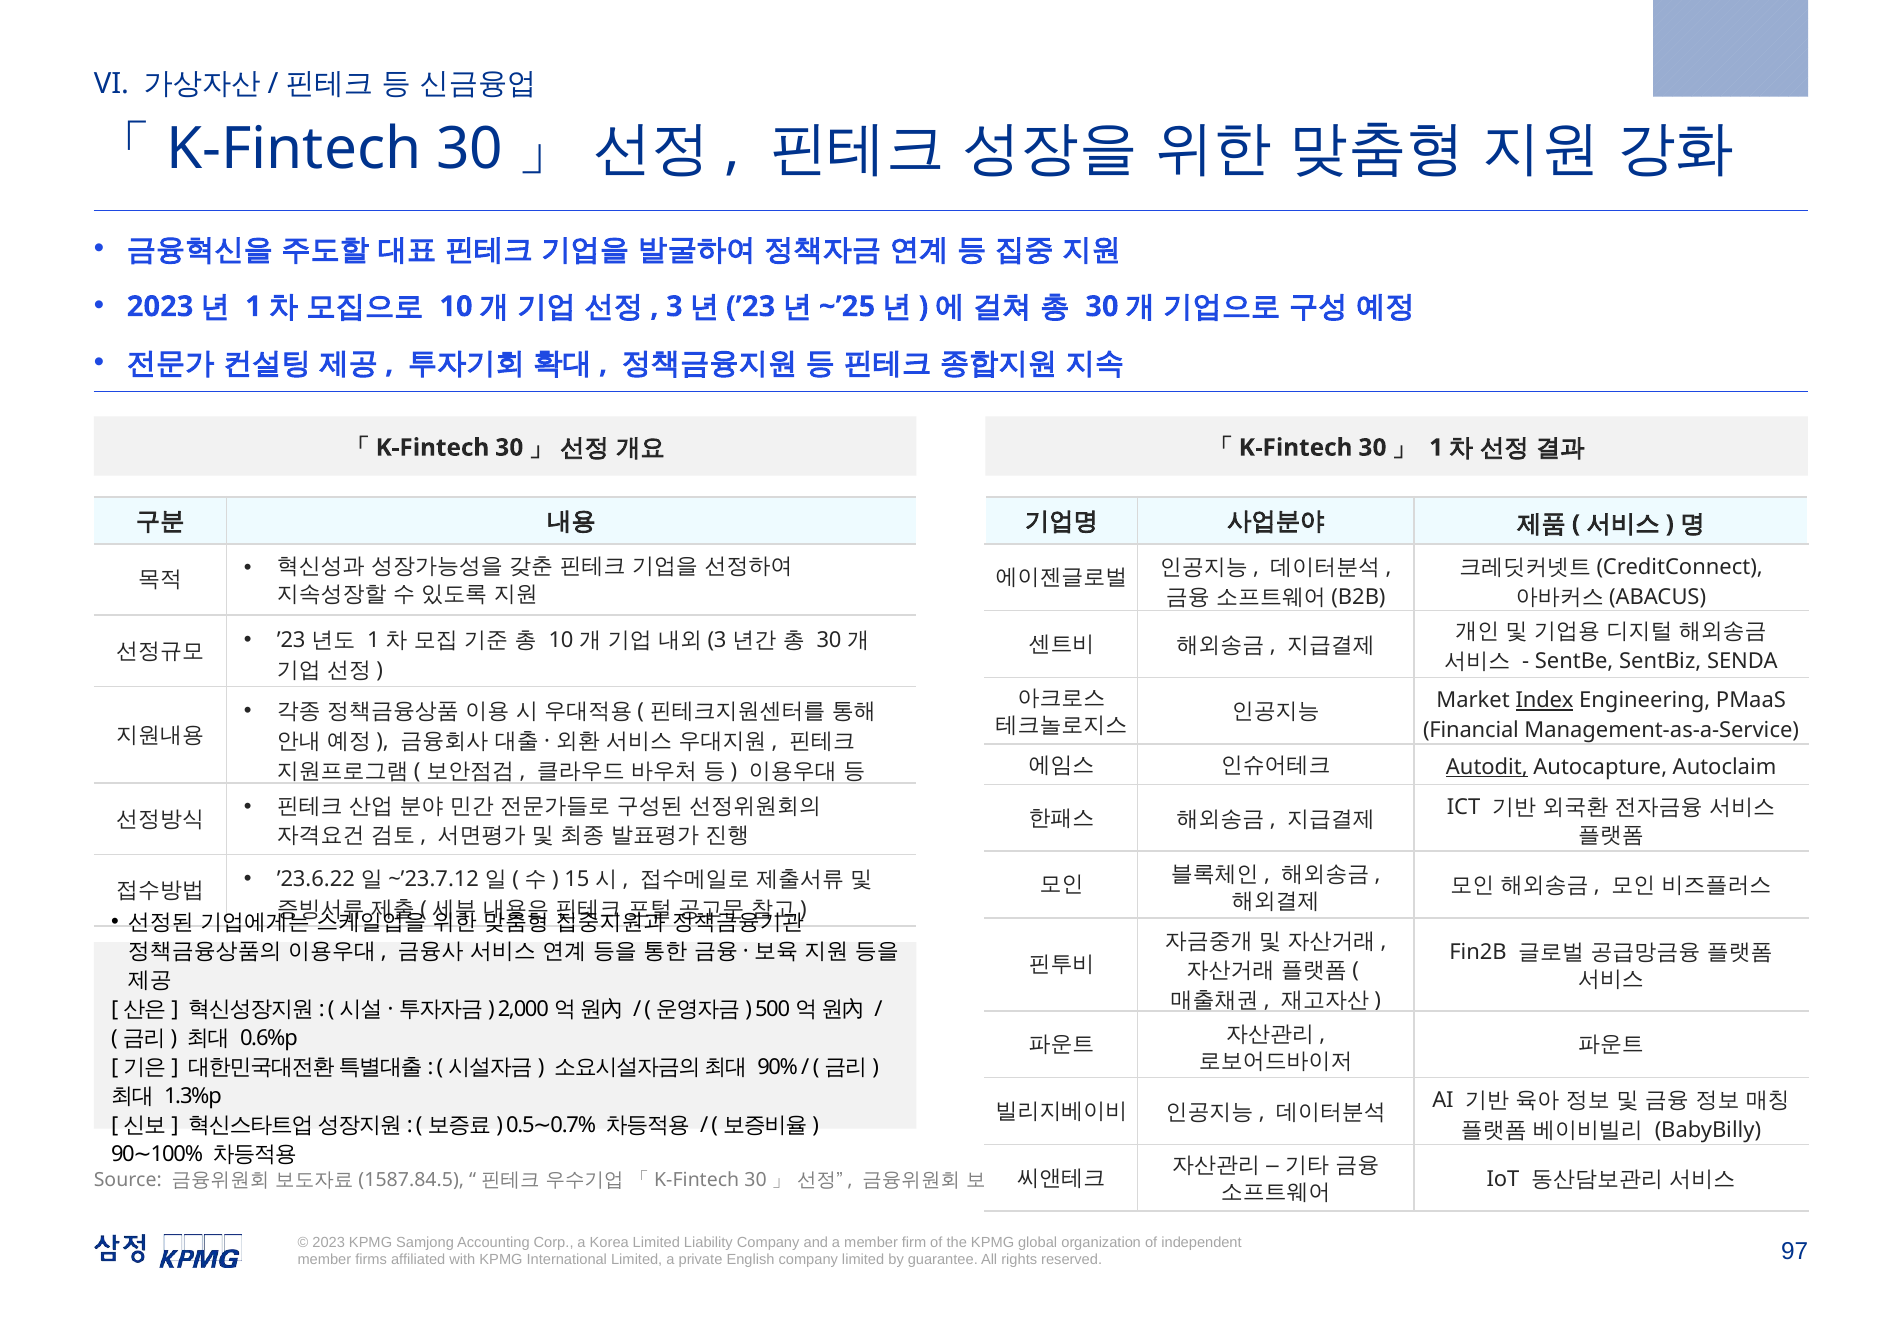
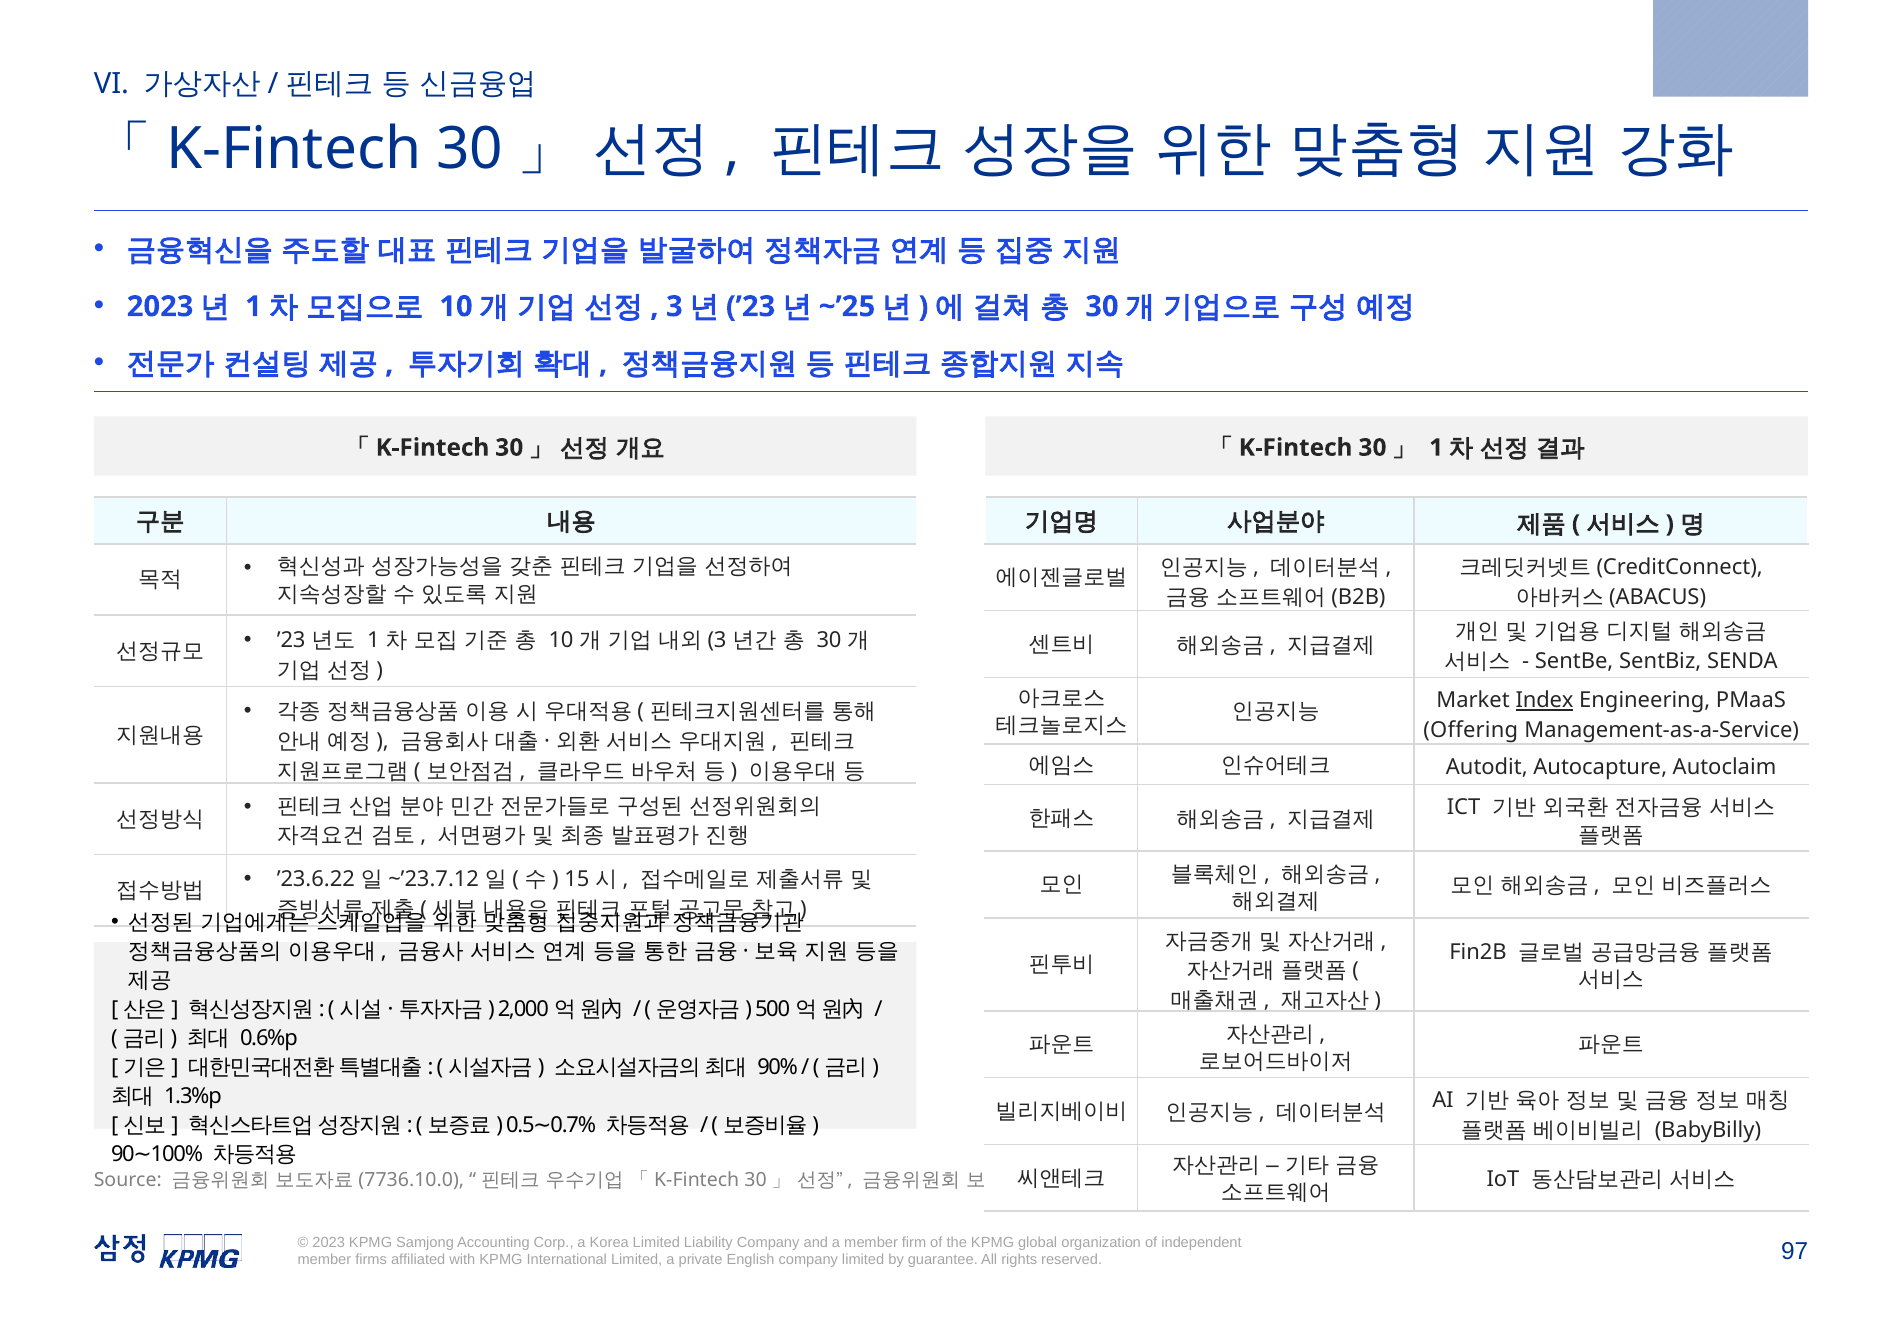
Financial: Financial -> Offering
Autodit underline: present -> none
1587.84.5: 1587.84.5 -> 7736.10.0
